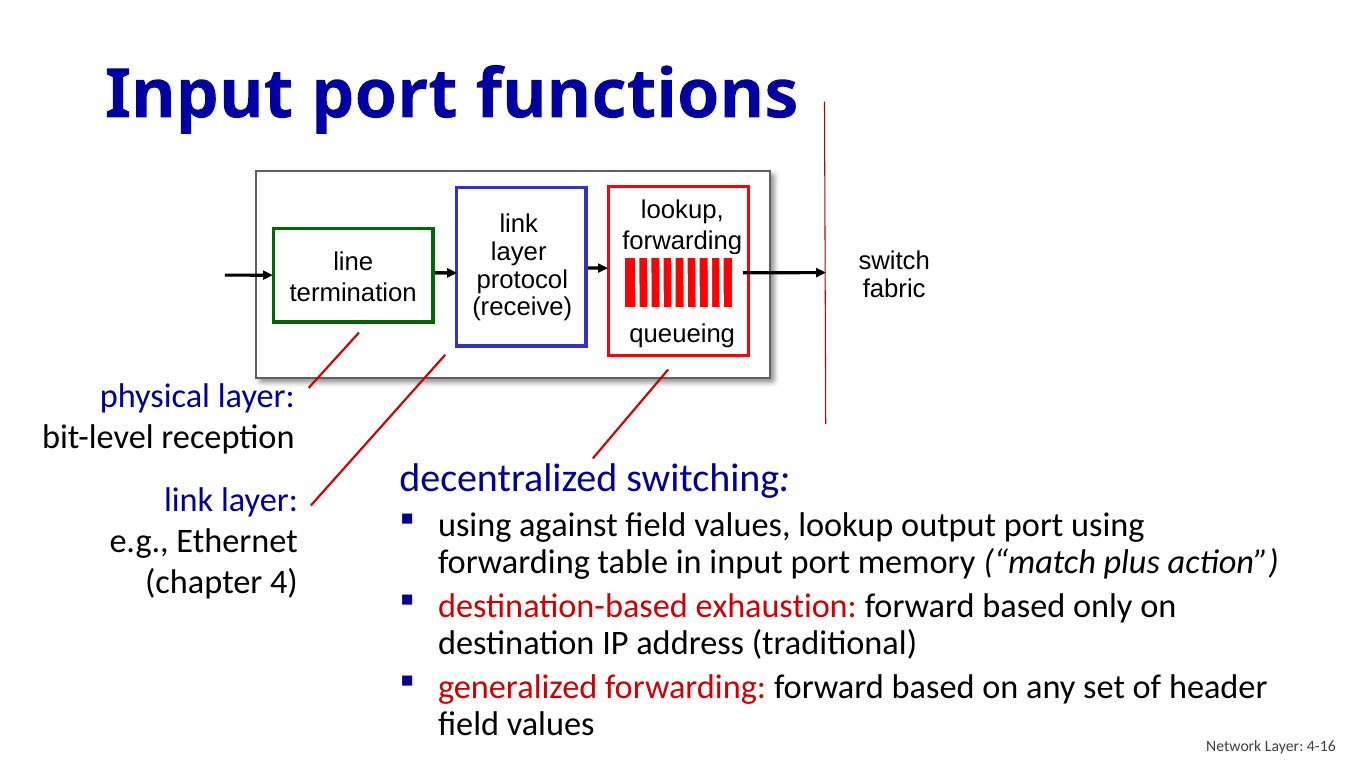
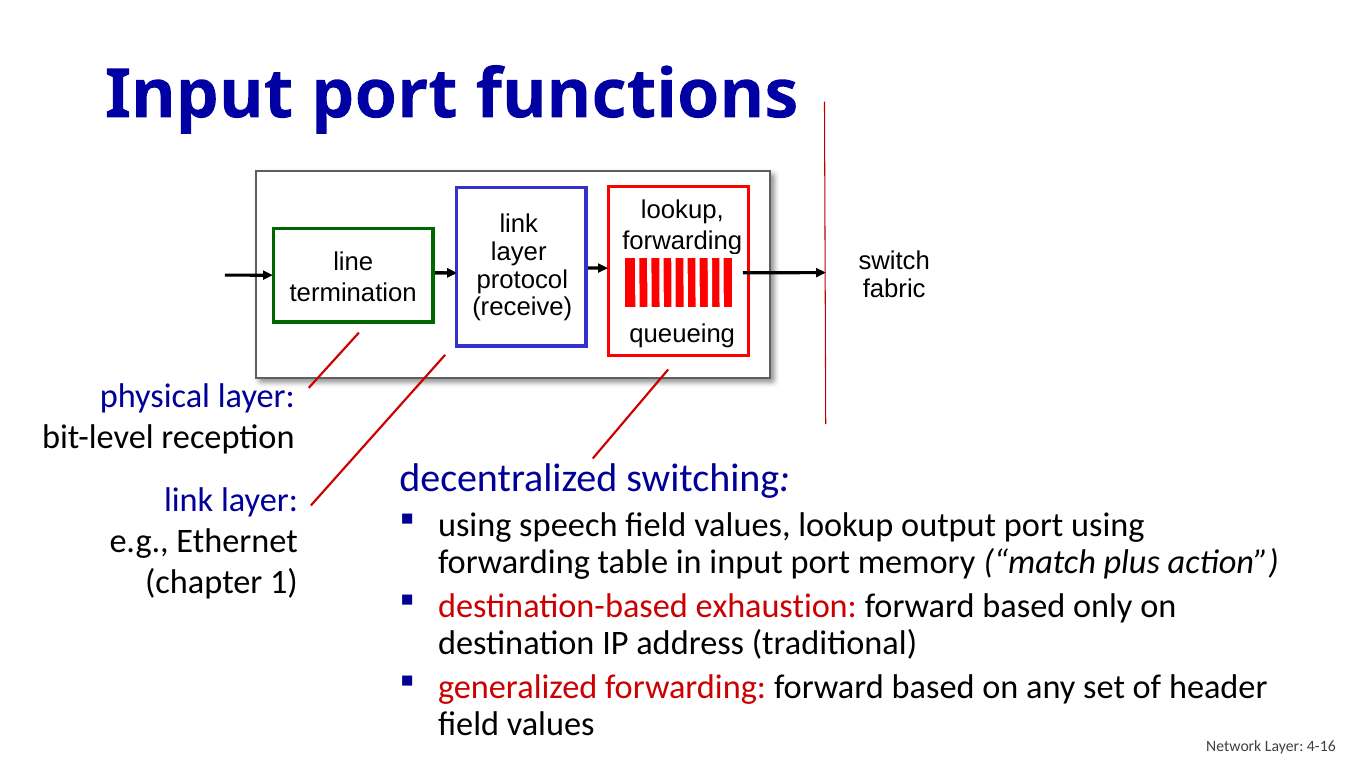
against: against -> speech
4: 4 -> 1
